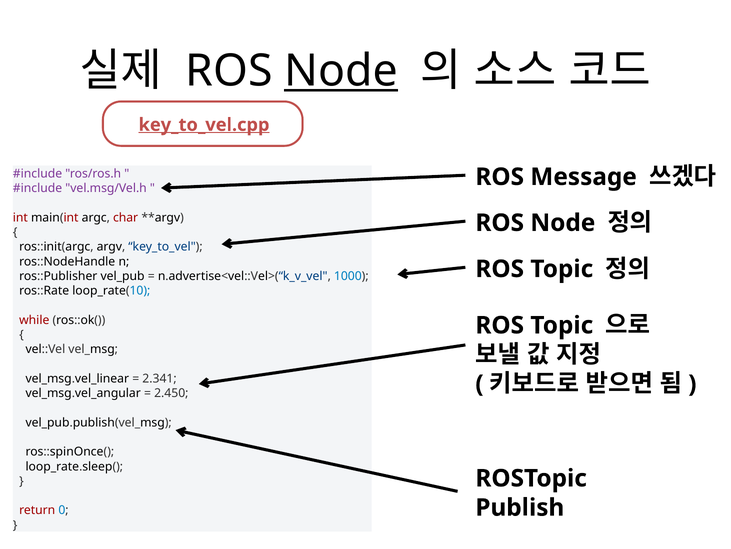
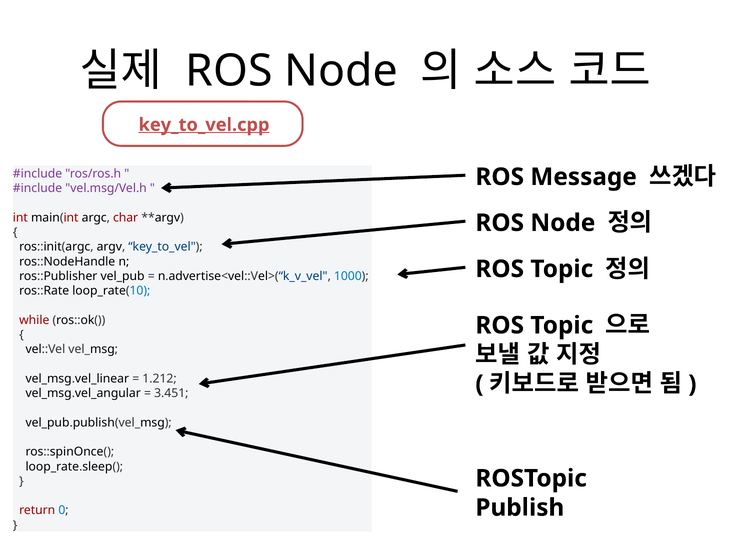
Node at (341, 71) underline: present -> none
2.341: 2.341 -> 1.212
2.450: 2.450 -> 3.451
